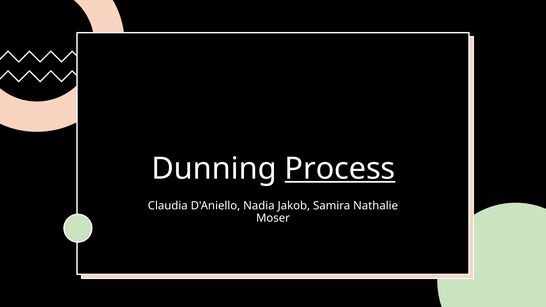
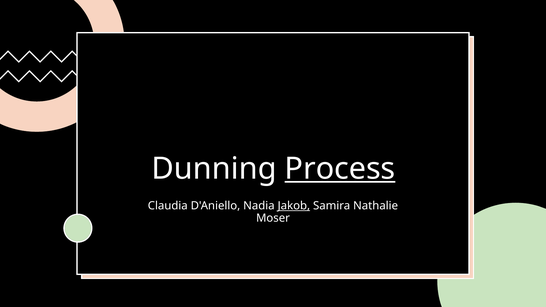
Jakob underline: none -> present
